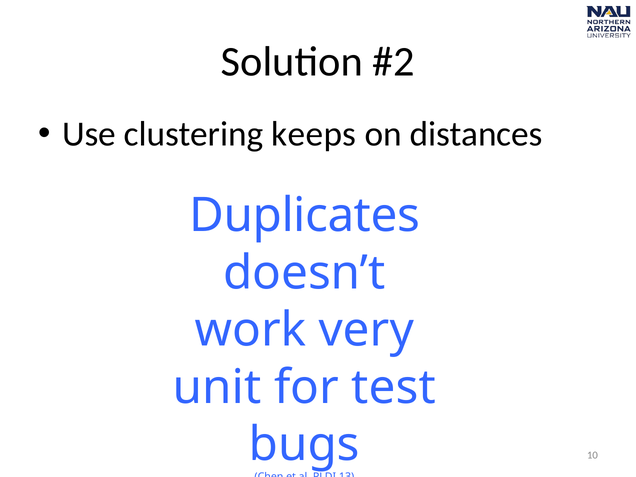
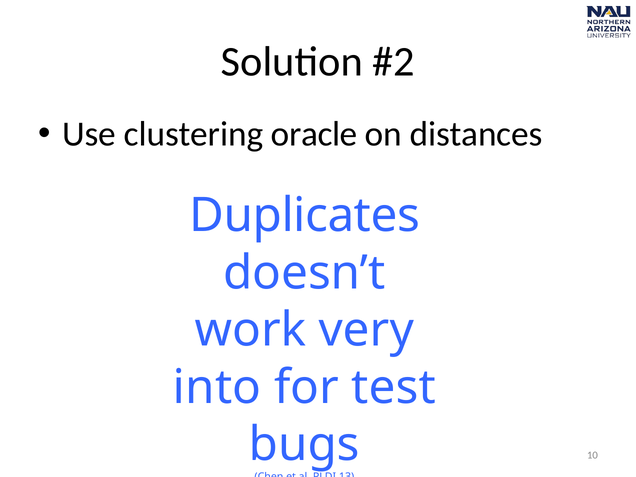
keeps: keeps -> oracle
unit: unit -> into
